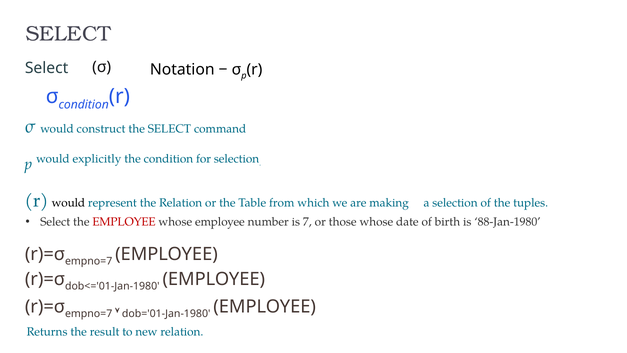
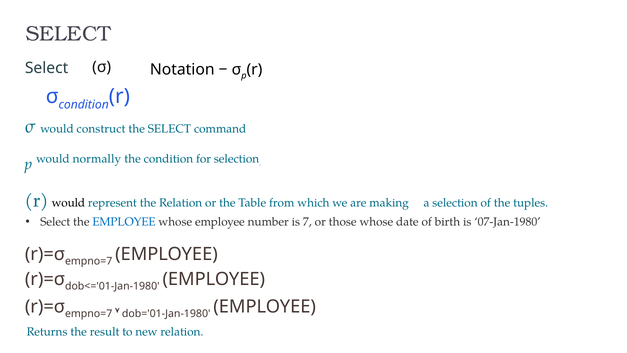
explicitly: explicitly -> normally
EMPLOYEE at (124, 222) colour: red -> blue
88-Jan-1980: 88-Jan-1980 -> 07-Jan-1980
